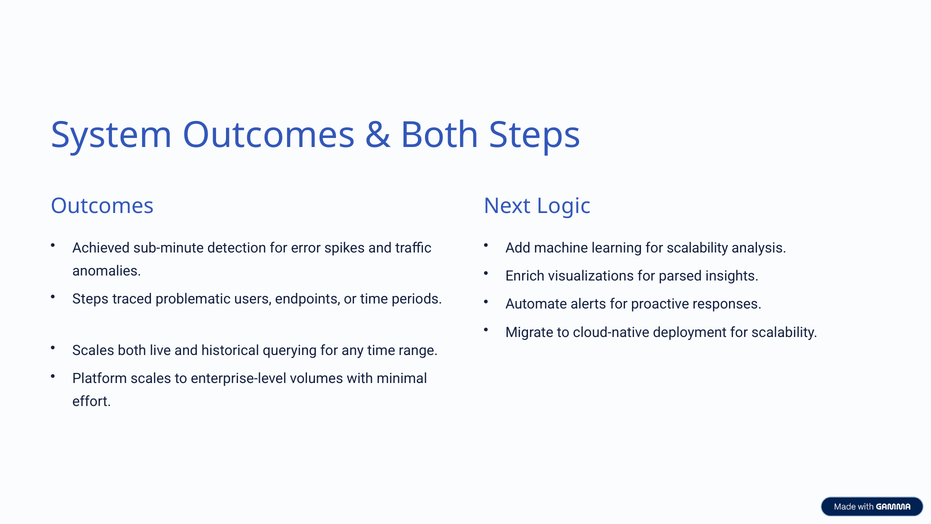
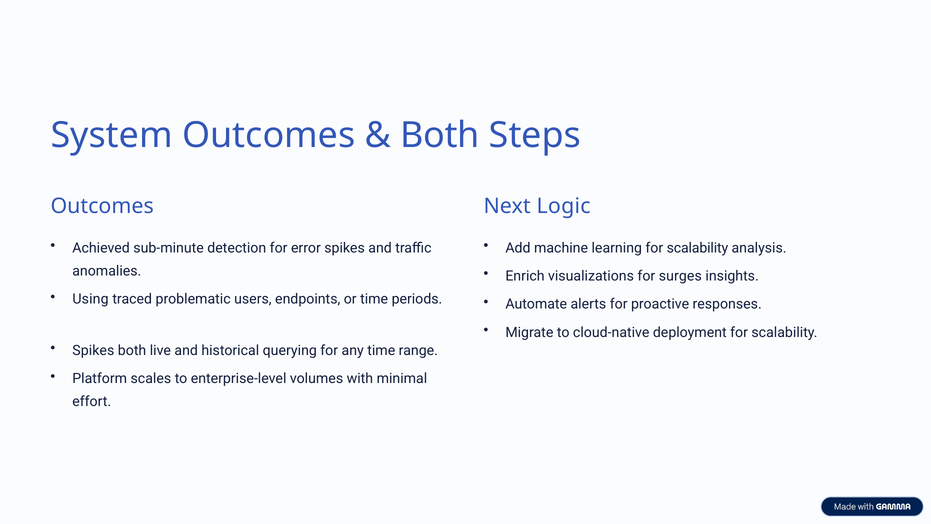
parsed: parsed -> surges
Steps at (91, 299): Steps -> Using
Scales at (93, 350): Scales -> Spikes
